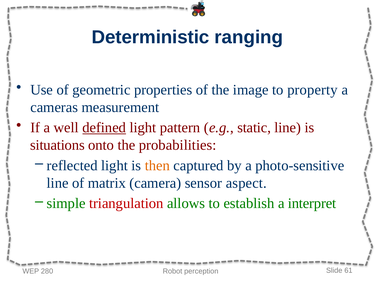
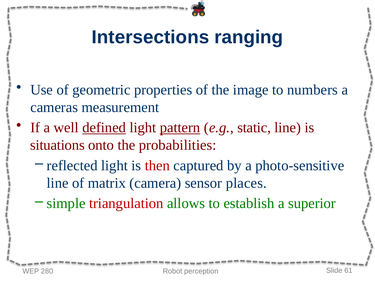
Deterministic: Deterministic -> Intersections
property: property -> numbers
pattern underline: none -> present
then colour: orange -> red
aspect: aspect -> places
interpret: interpret -> superior
